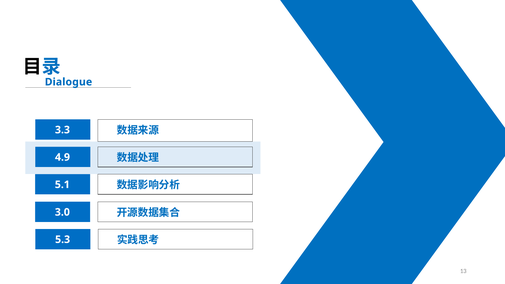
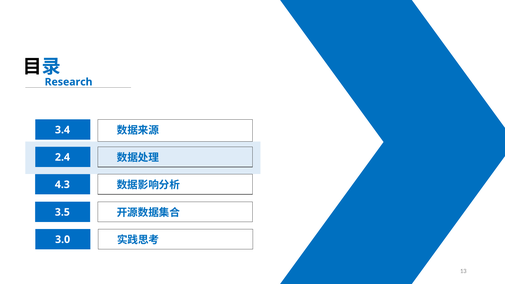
Dialogue: Dialogue -> Research
3.3: 3.3 -> 3.4
4.9: 4.9 -> 2.4
5.1: 5.1 -> 4.3
3.0: 3.0 -> 3.5
5.3: 5.3 -> 3.0
